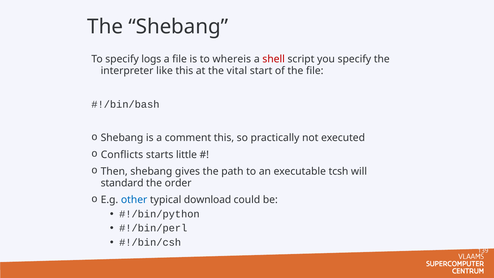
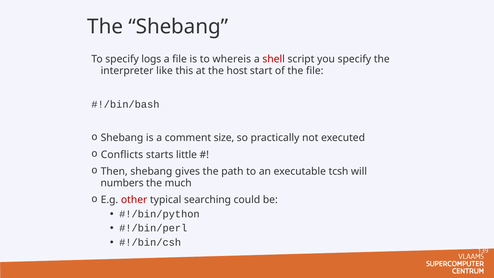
vital: vital -> host
comment this: this -> size
standard: standard -> numbers
order: order -> much
other colour: blue -> red
download: download -> searching
